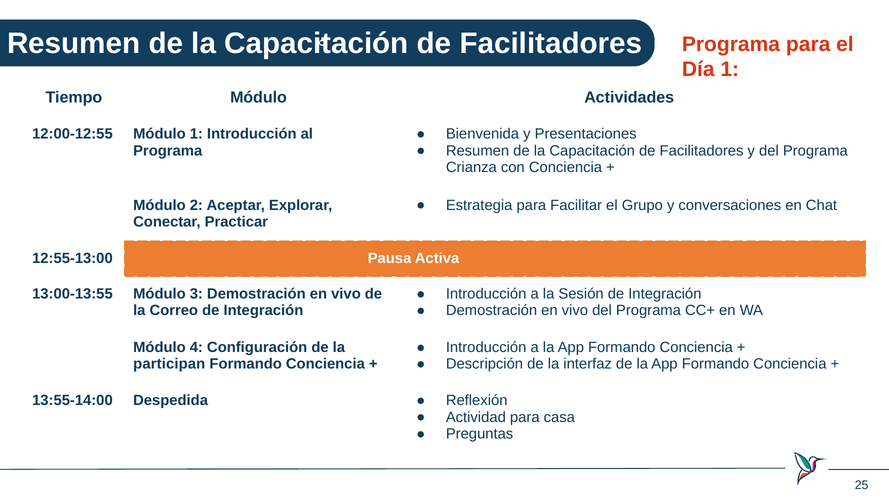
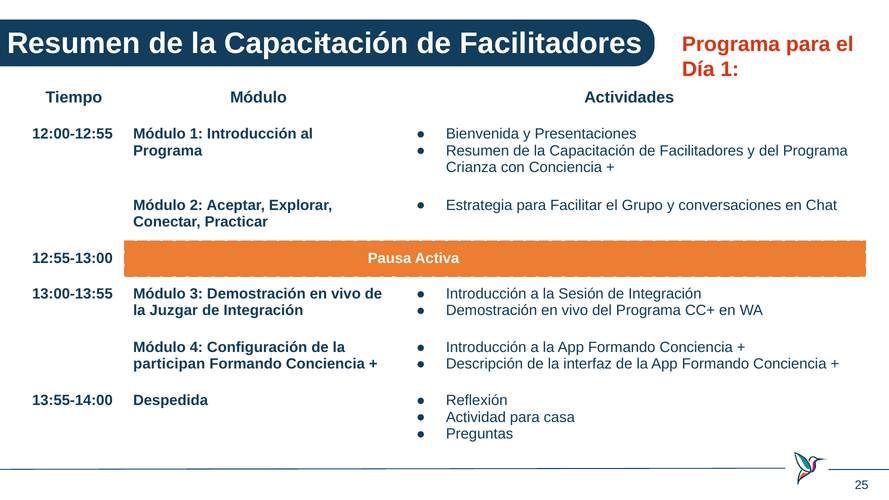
Correo: Correo -> Juzgar
